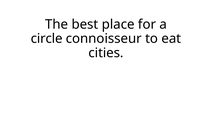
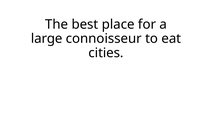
circle: circle -> large
